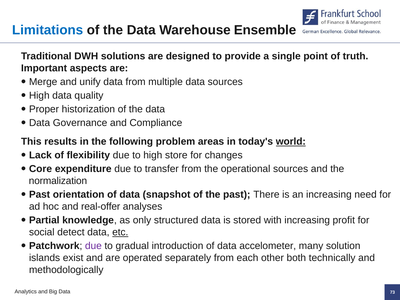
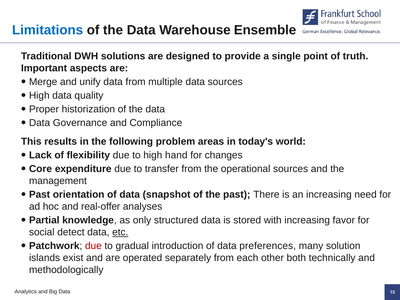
world underline: present -> none
store: store -> hand
normalization: normalization -> management
profit: profit -> favor
due at (93, 246) colour: purple -> red
accelometer: accelometer -> preferences
